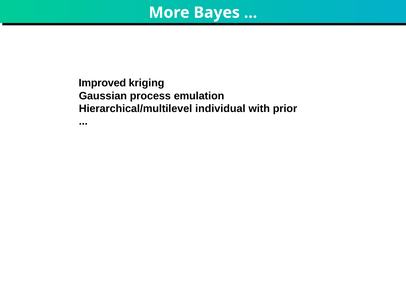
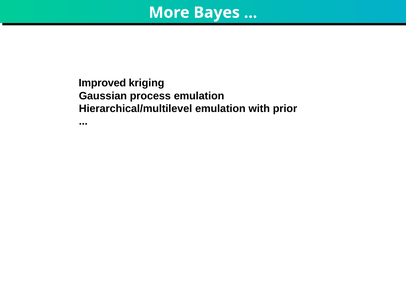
Hierarchical/multilevel individual: individual -> emulation
